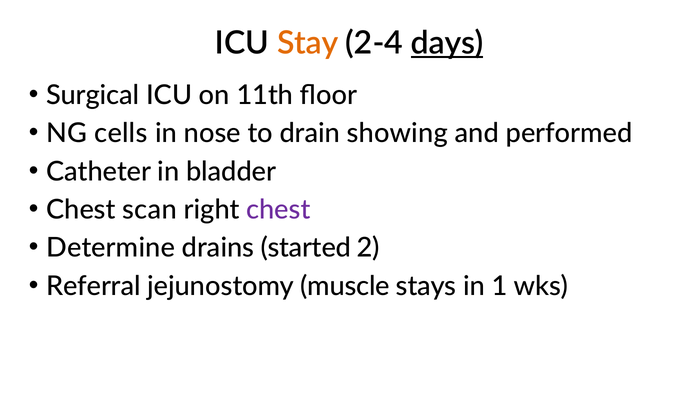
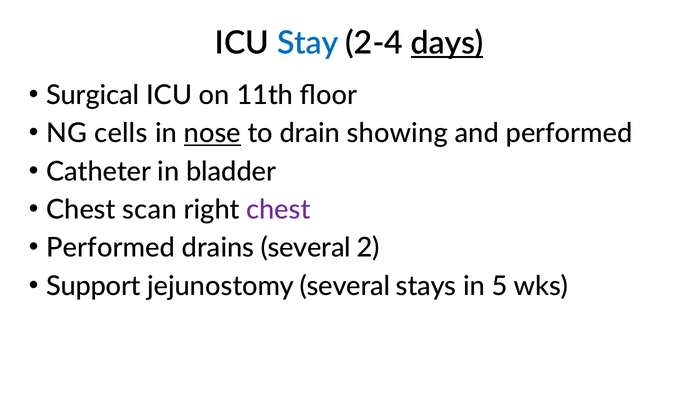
Stay colour: orange -> blue
nose underline: none -> present
Determine at (111, 248): Determine -> Performed
drains started: started -> several
Referral: Referral -> Support
jejunostomy muscle: muscle -> several
1: 1 -> 5
